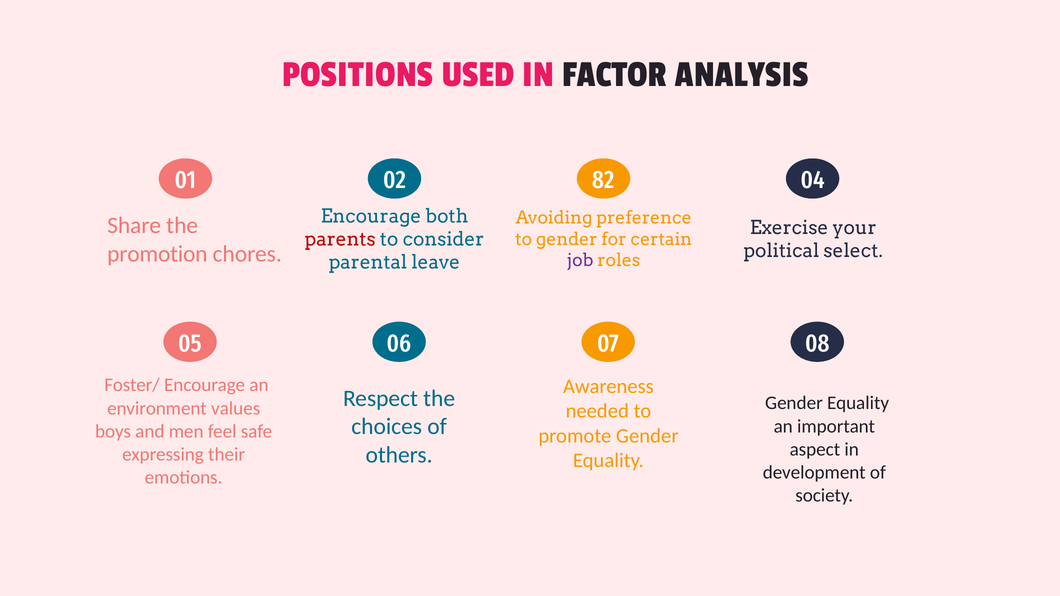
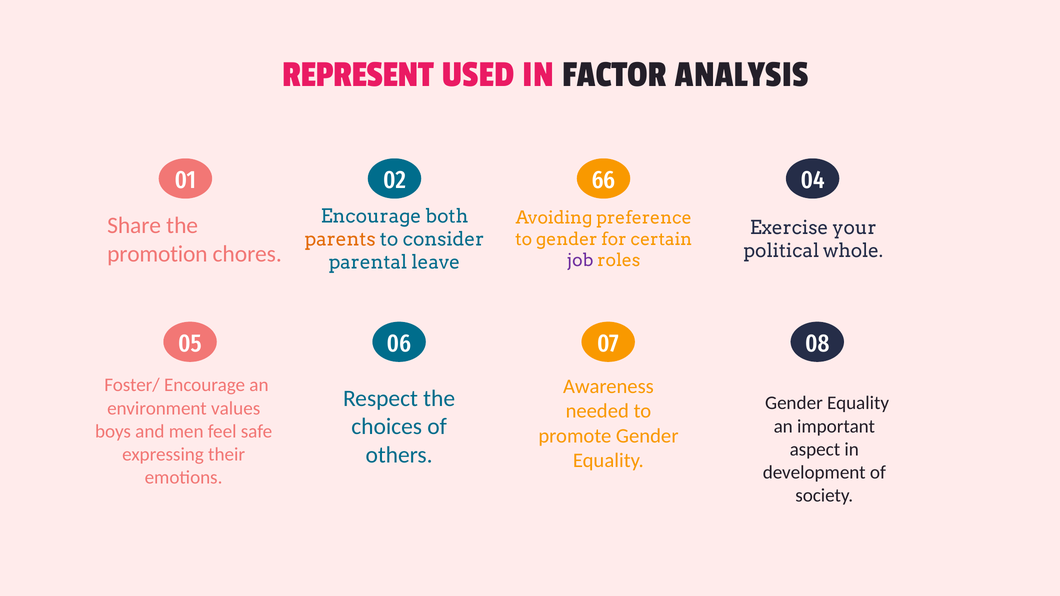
POSITIONS: POSITIONS -> REPRESENT
82: 82 -> 66
parents colour: red -> orange
select: select -> whole
